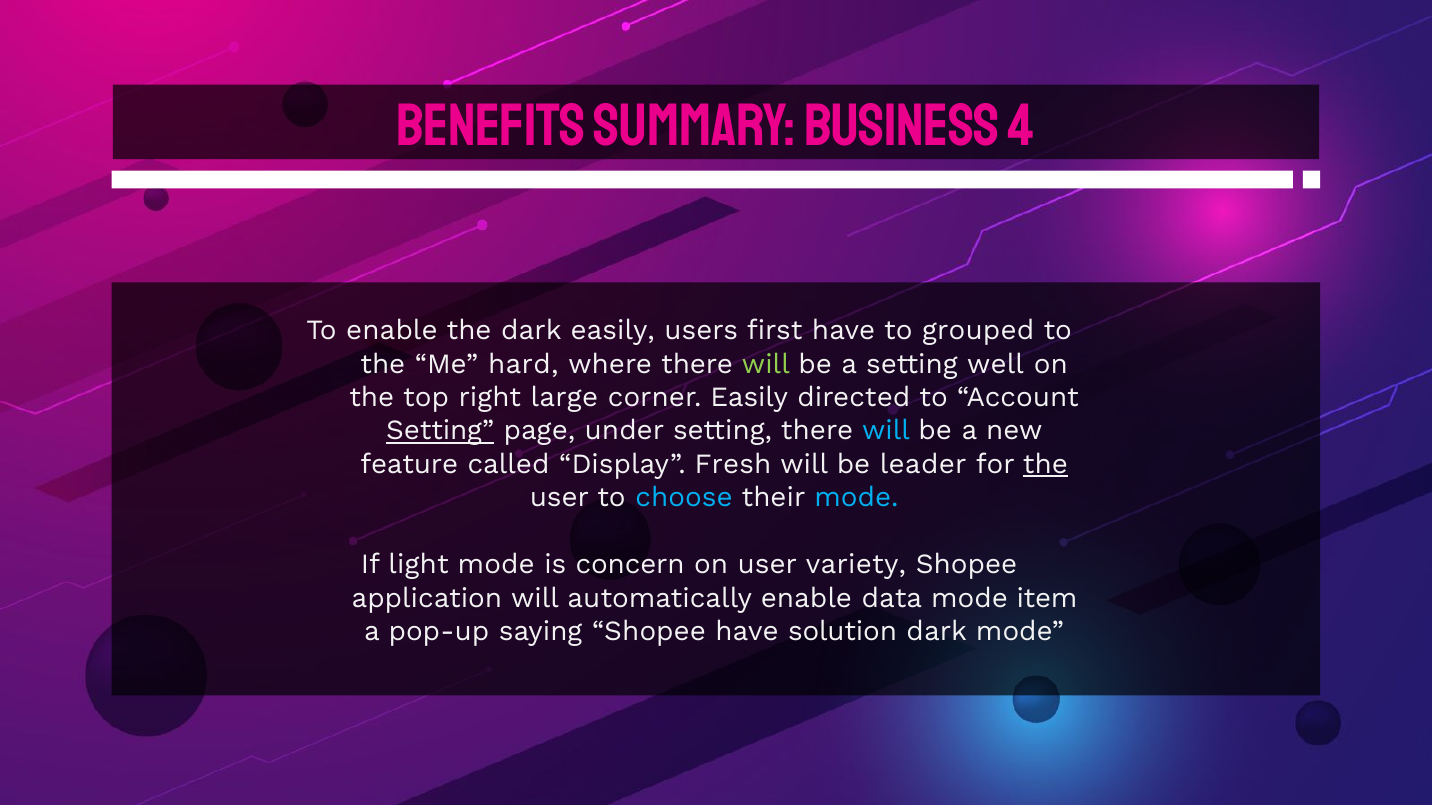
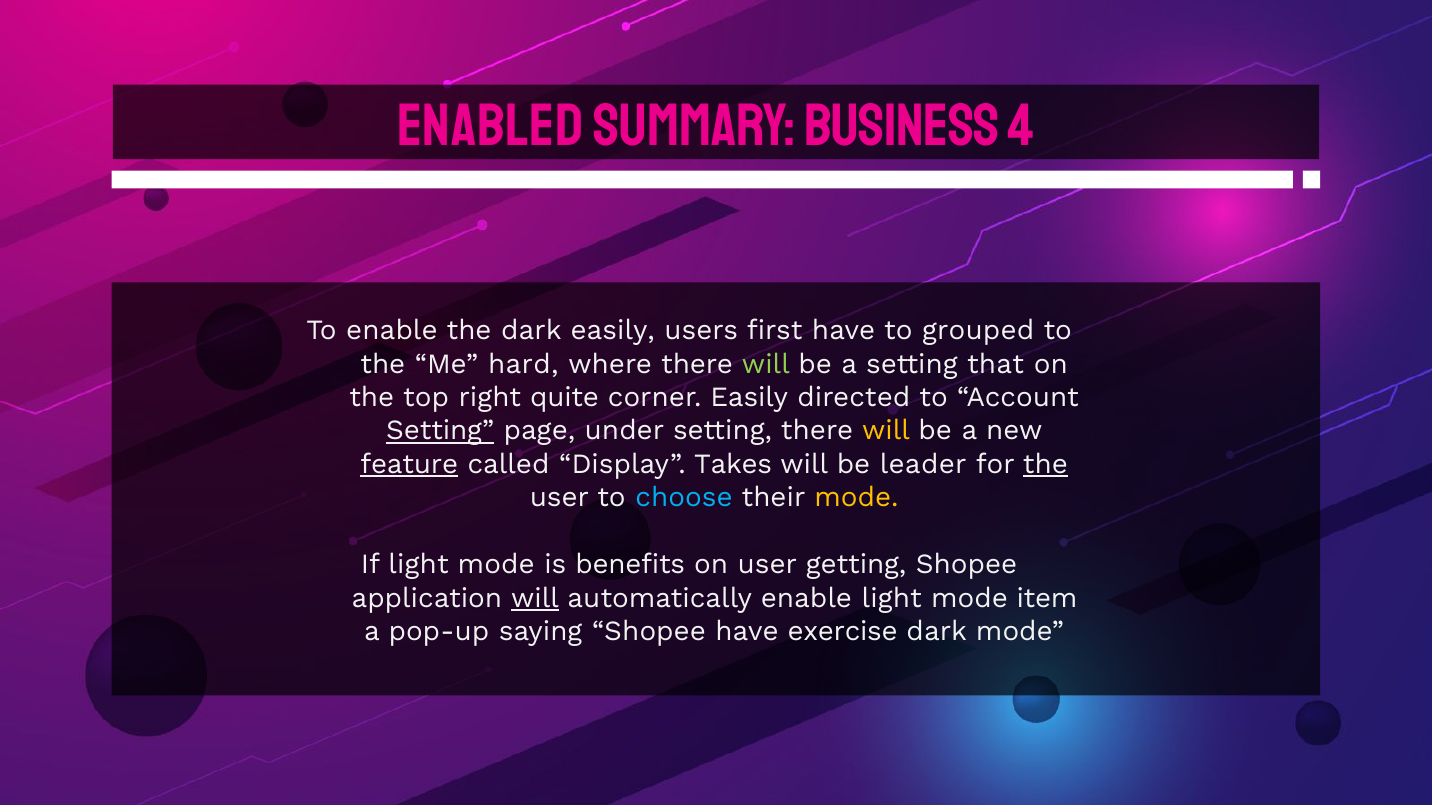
Benefits: Benefits -> Enabled
well: well -> that
large: large -> quite
will at (886, 431) colour: light blue -> yellow
feature underline: none -> present
Fresh: Fresh -> Takes
mode at (856, 498) colour: light blue -> yellow
concern: concern -> benefits
variety: variety -> getting
will at (535, 598) underline: none -> present
enable data: data -> light
solution: solution -> exercise
